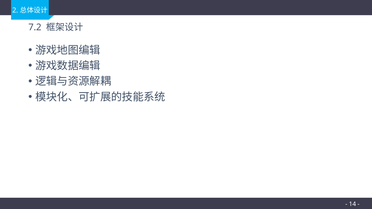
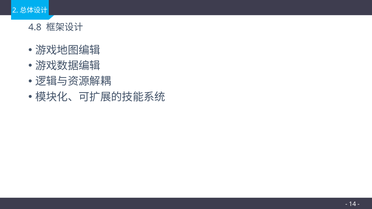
7.2: 7.2 -> 4.8
